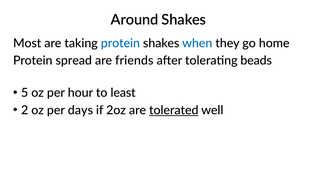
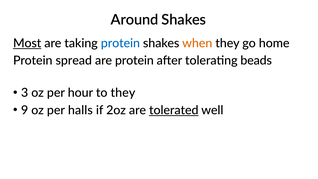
Most underline: none -> present
when colour: blue -> orange
are friends: friends -> protein
5: 5 -> 3
to least: least -> they
2: 2 -> 9
days: days -> halls
